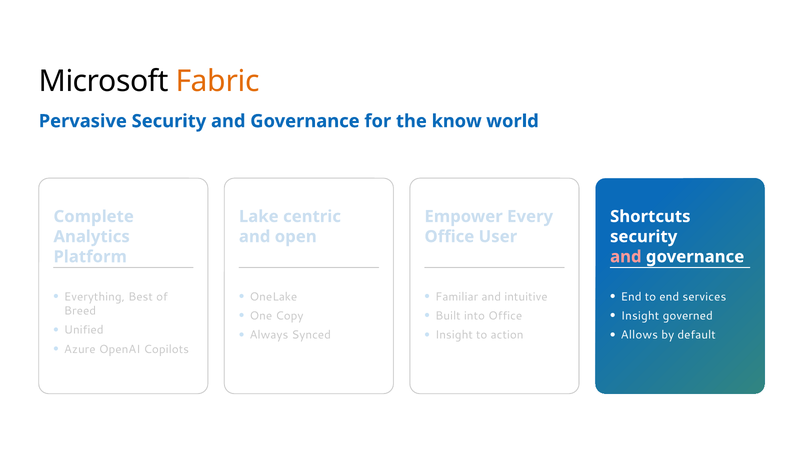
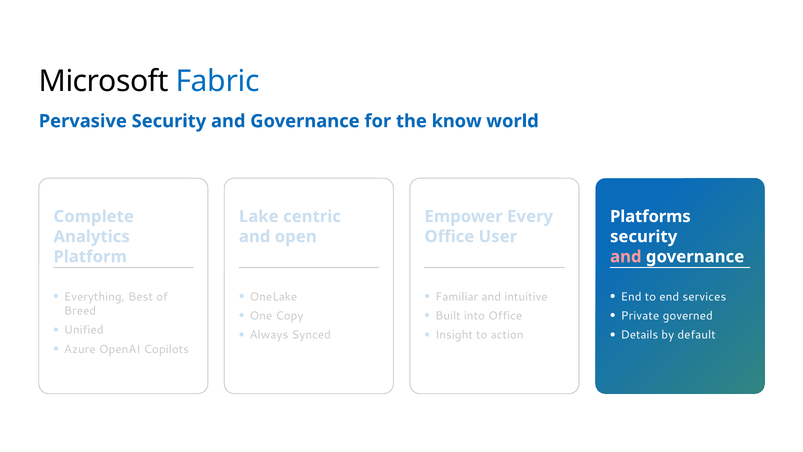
Fabric colour: orange -> blue
Shortcuts: Shortcuts -> Platforms
Insight at (640, 316): Insight -> Private
Allows: Allows -> Details
